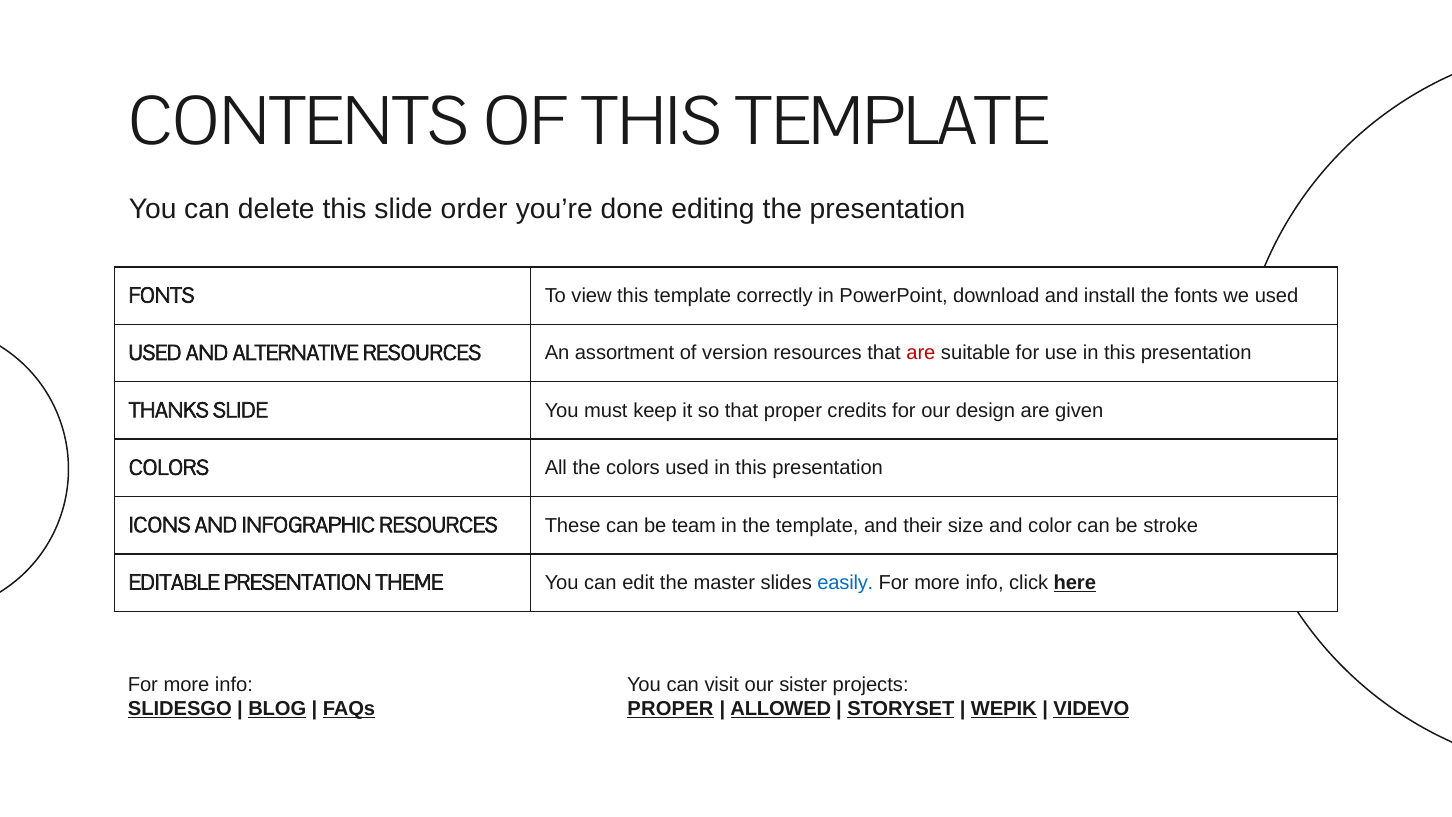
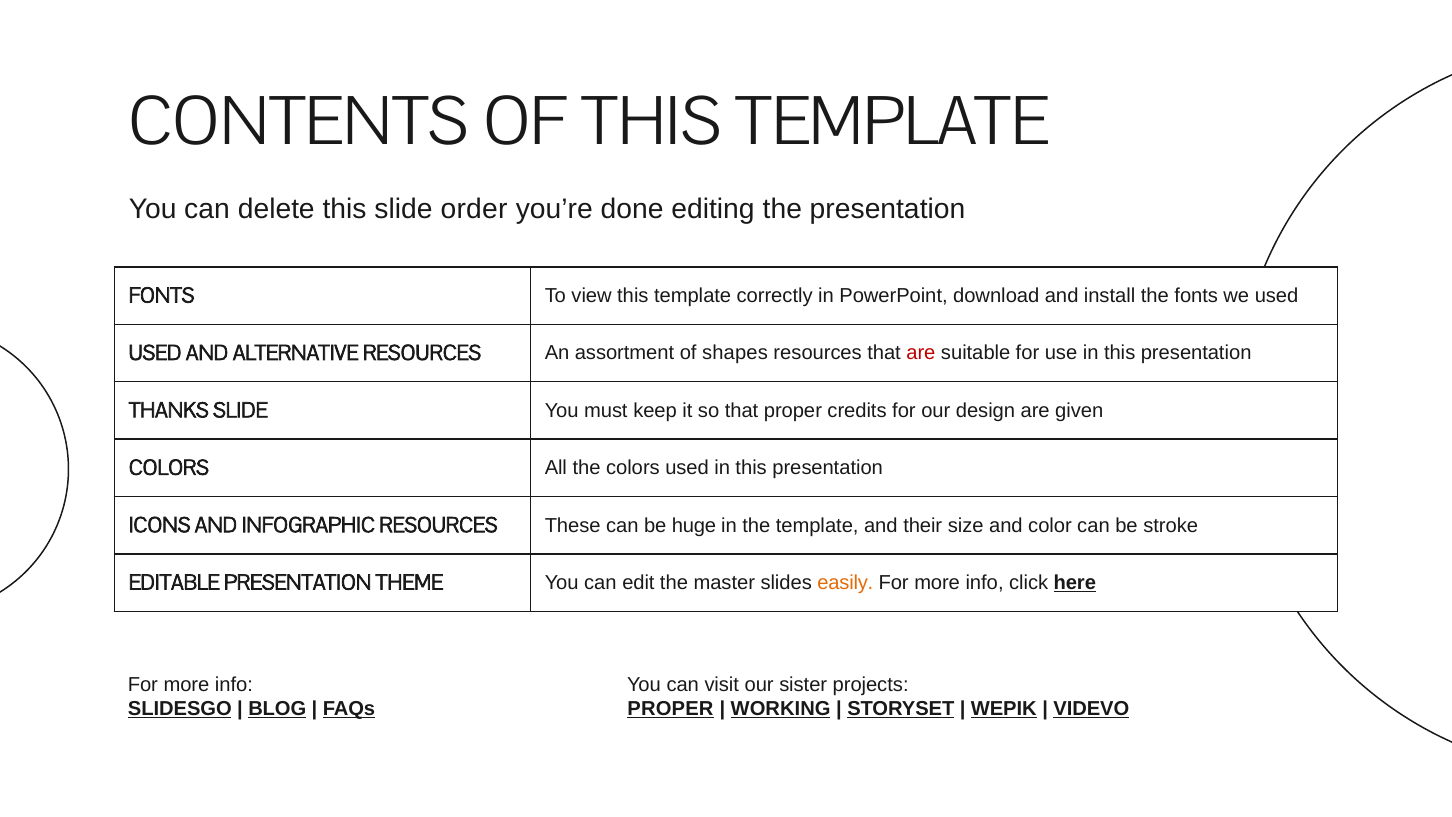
version: version -> shapes
team: team -> huge
easily colour: blue -> orange
ALLOWED: ALLOWED -> WORKING
